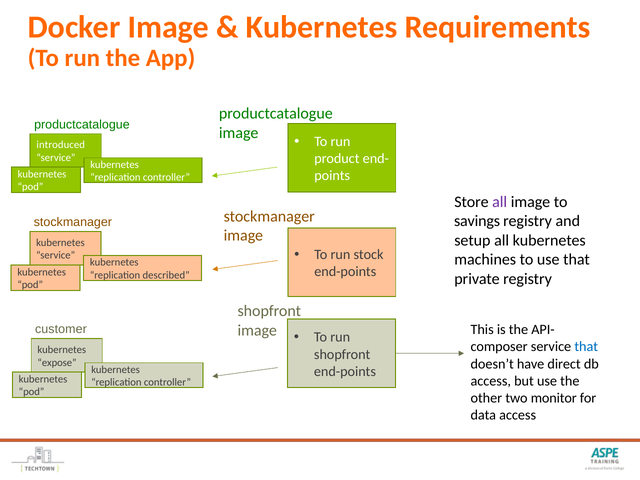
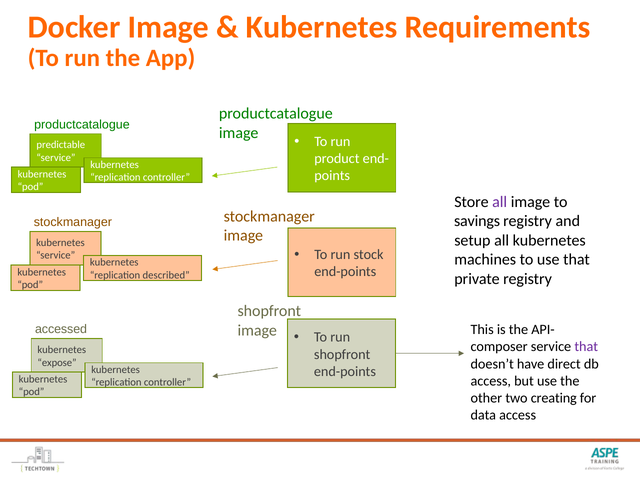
introduced: introduced -> predictable
customer: customer -> accessed
that at (586, 347) colour: blue -> purple
monitor: monitor -> creating
